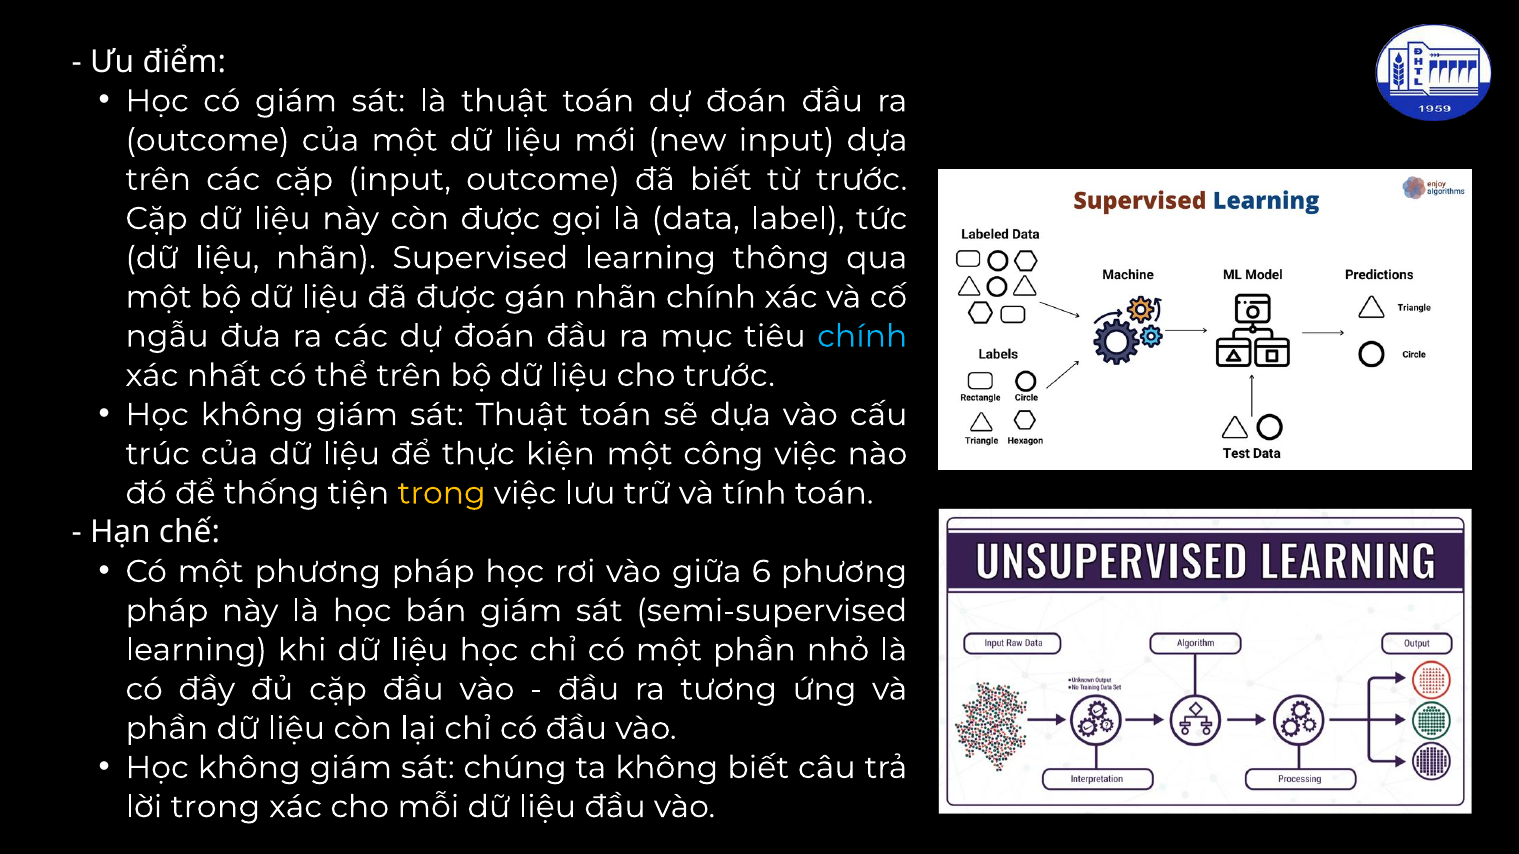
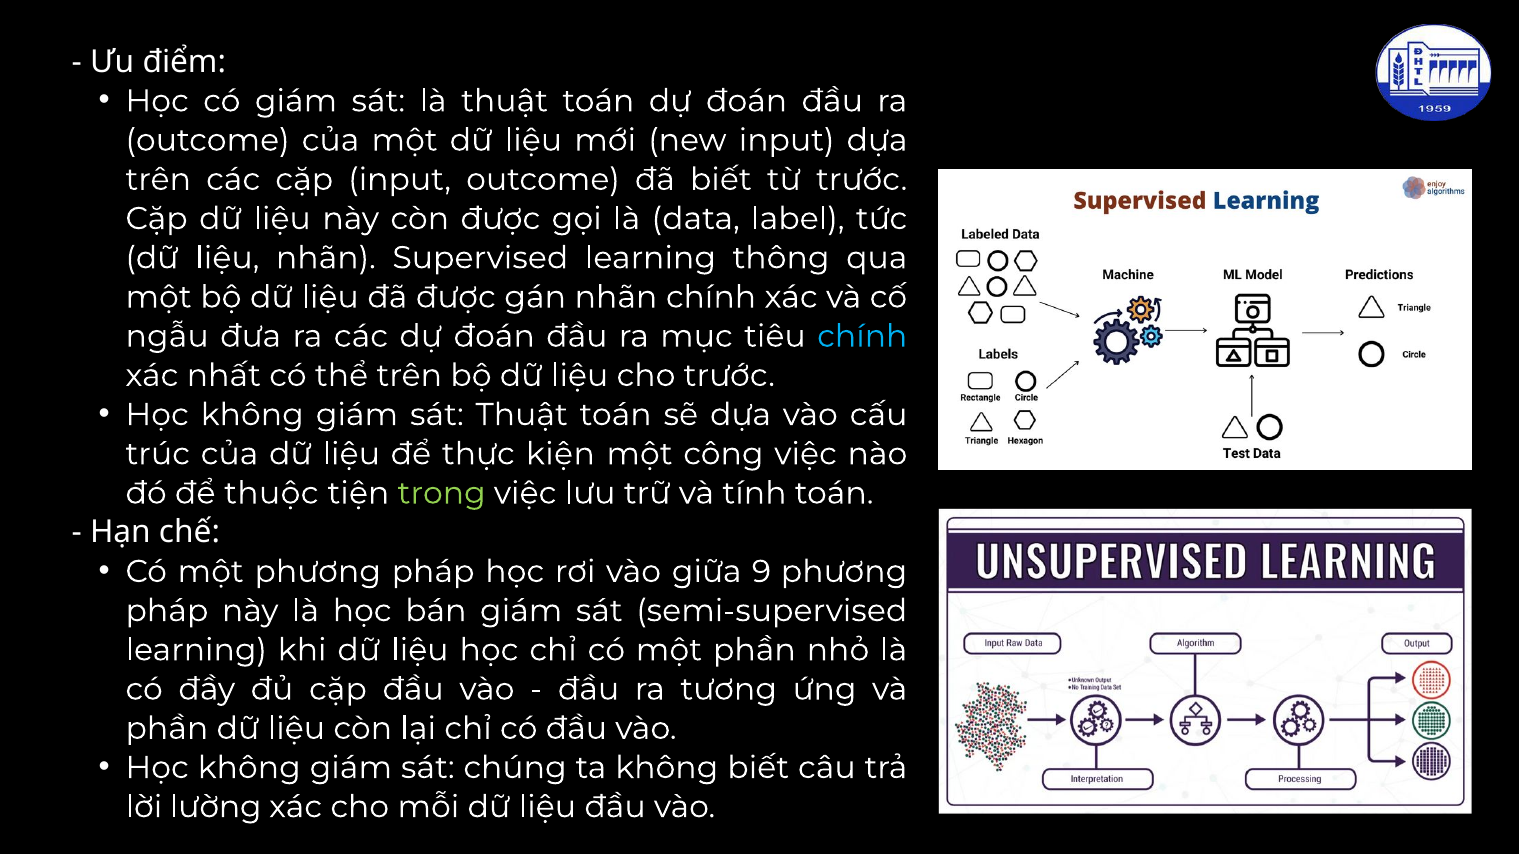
thống: thống -> thuộc
trong at (442, 493) colour: yellow -> light green
6: 6 -> 9
lời trong: trong -> lường
